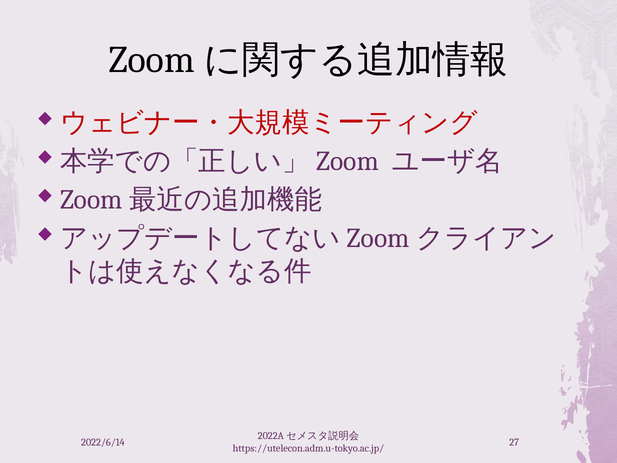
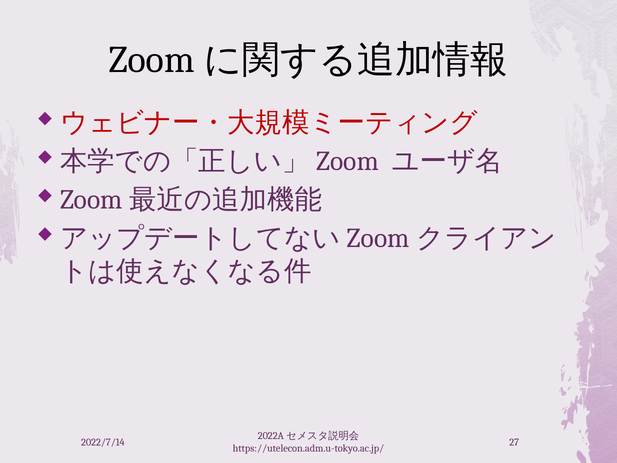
2022/6/14: 2022/6/14 -> 2022/7/14
